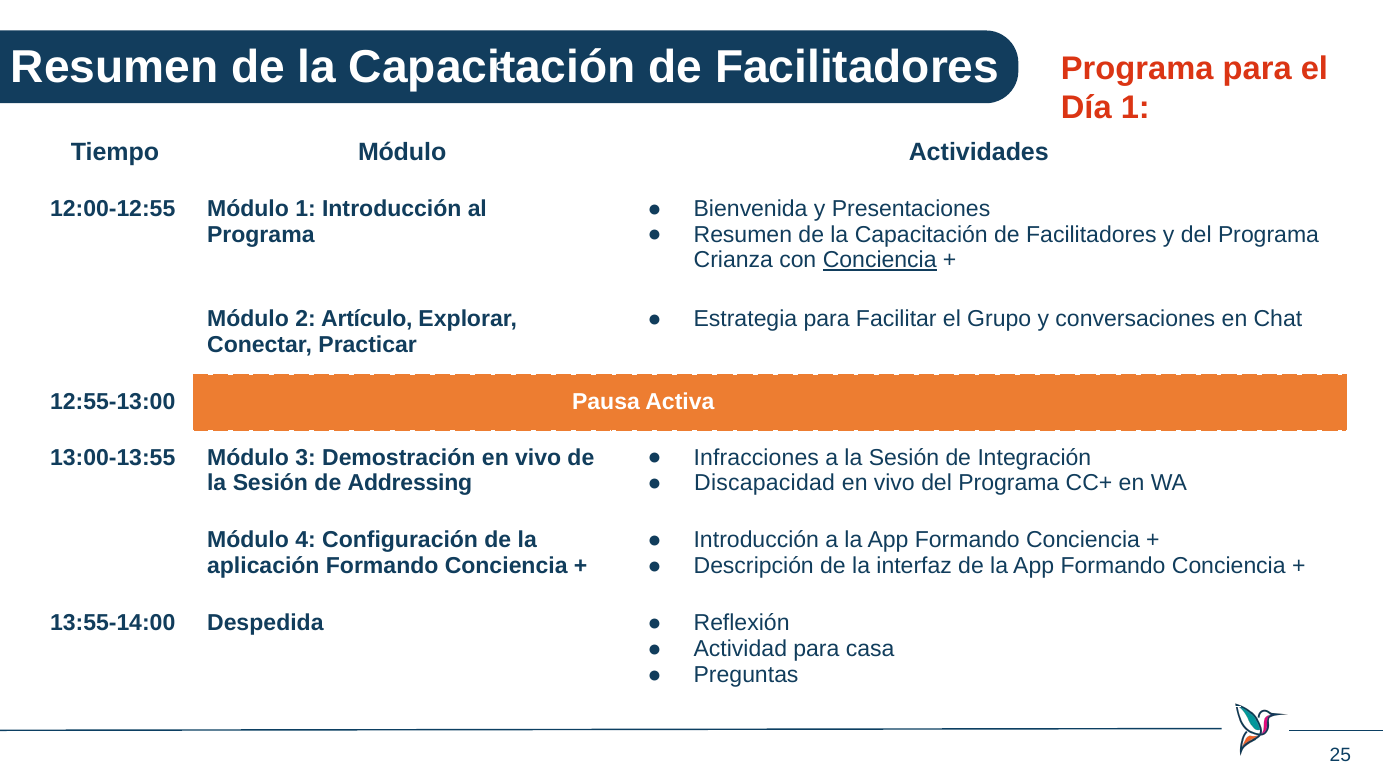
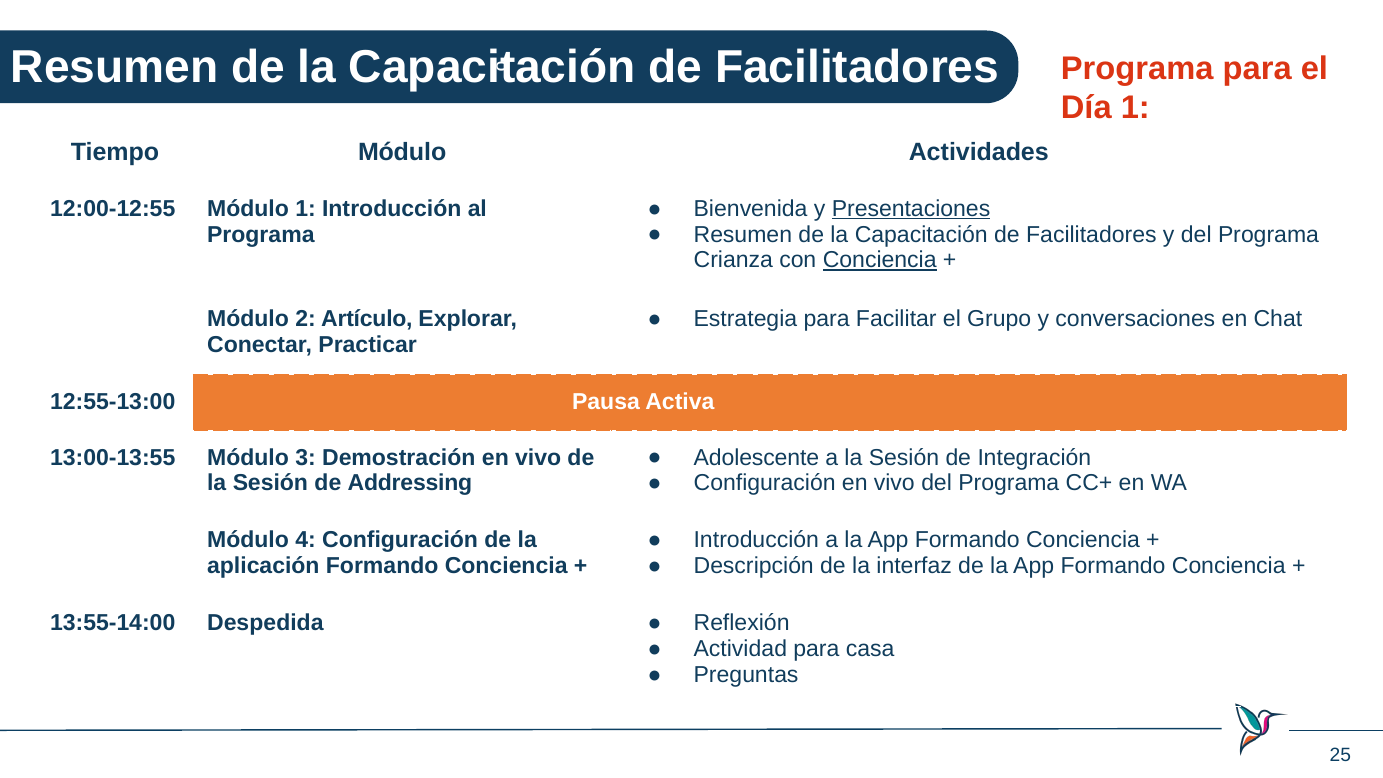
Presentaciones underline: none -> present
Infracciones: Infracciones -> Adolescente
Discapacidad at (765, 483): Discapacidad -> Configuración
